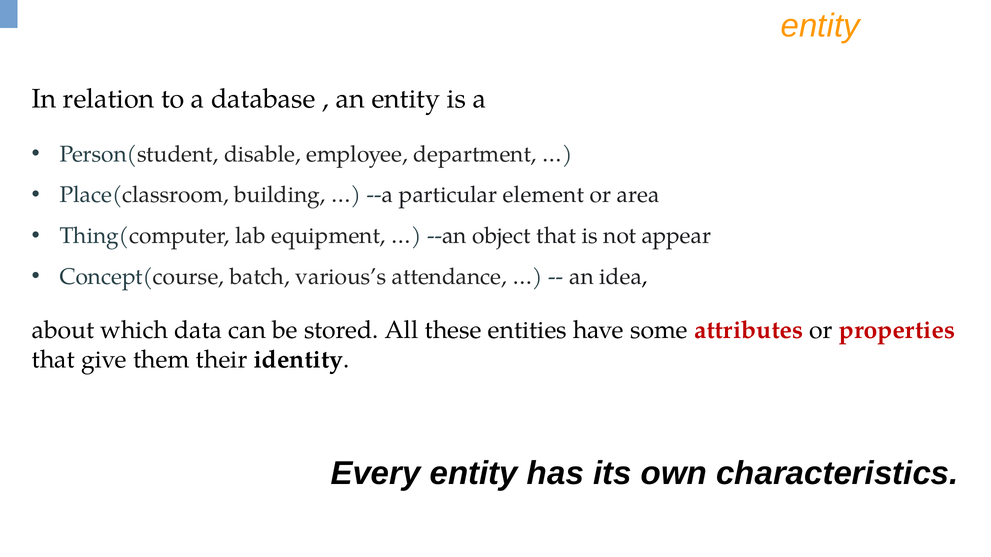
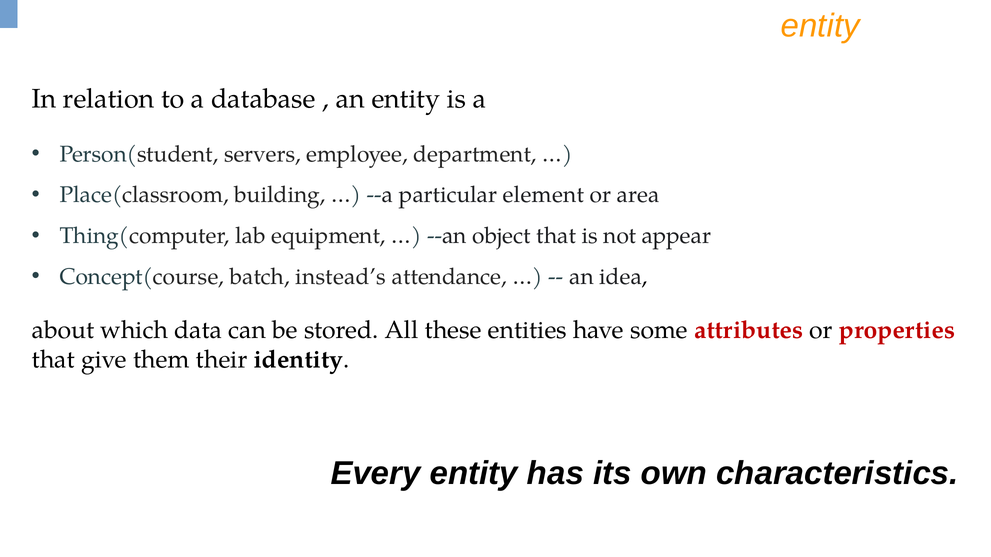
disable: disable -> servers
various’s: various’s -> instead’s
